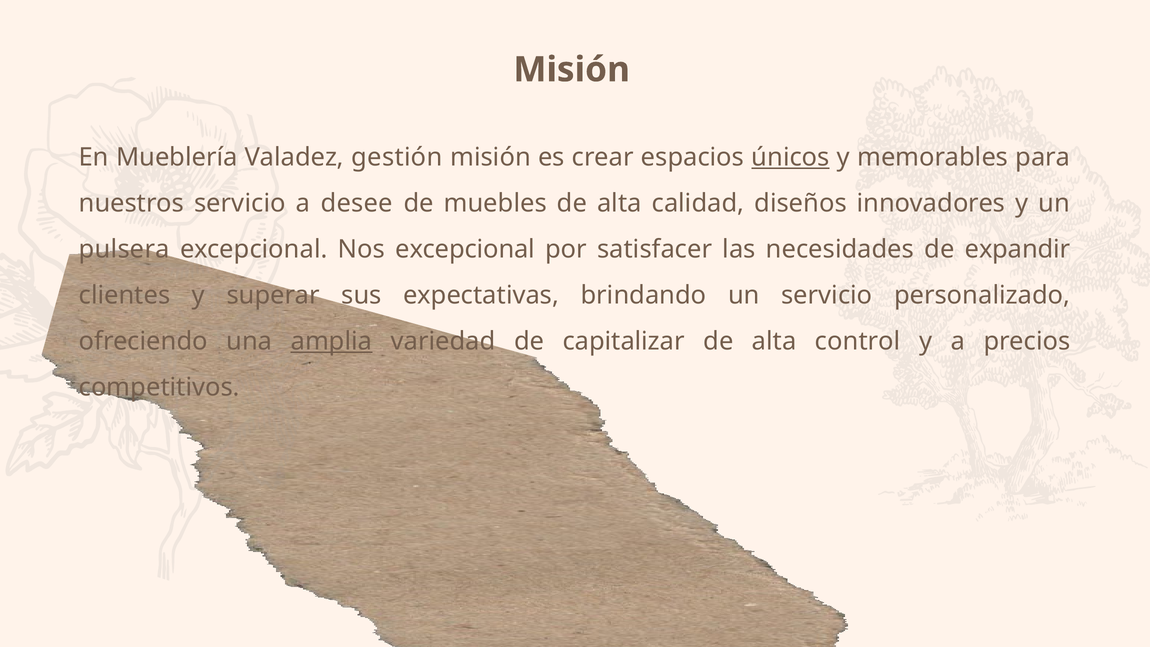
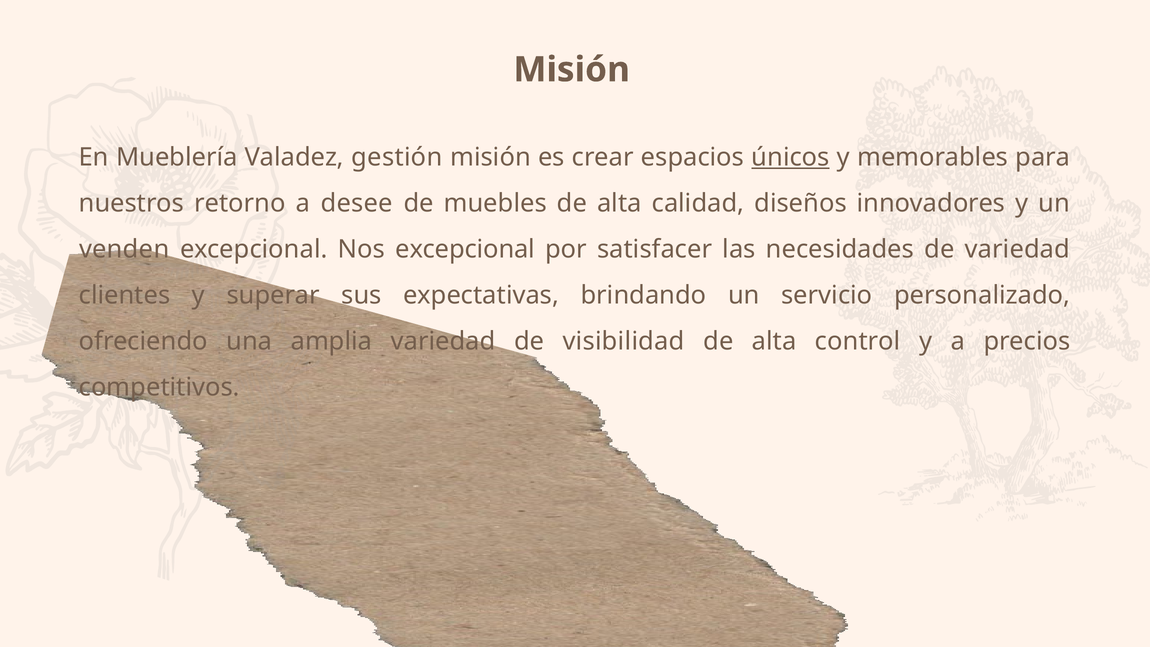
nuestros servicio: servicio -> retorno
pulsera: pulsera -> venden
de expandir: expandir -> variedad
amplia underline: present -> none
capitalizar: capitalizar -> visibilidad
